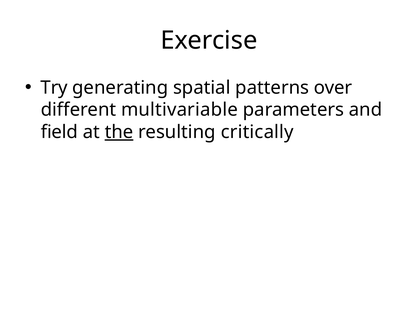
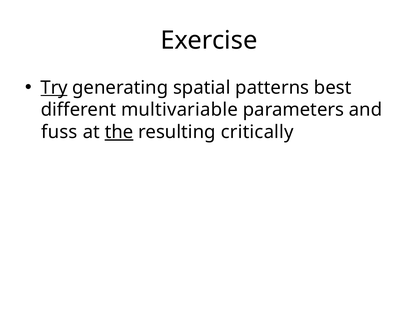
Try underline: none -> present
over: over -> best
field: field -> fuss
